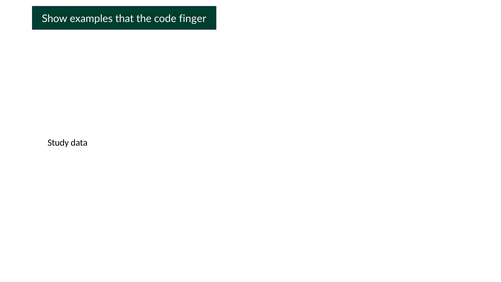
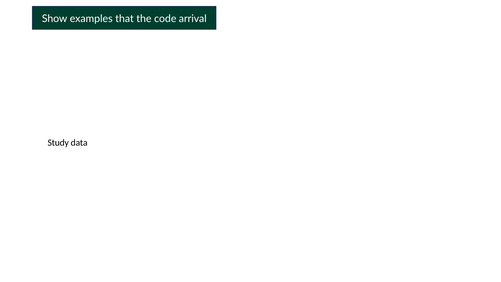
finger: finger -> arrival
